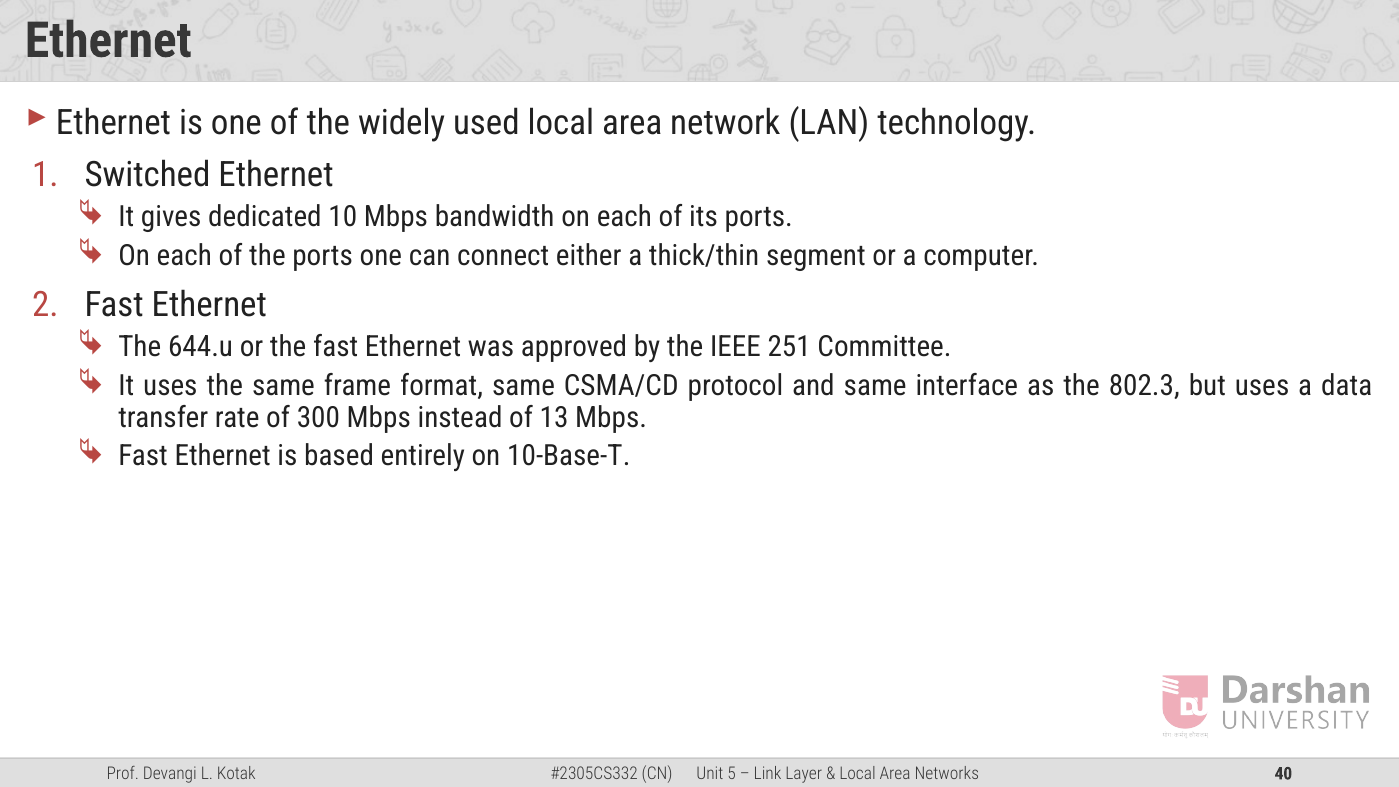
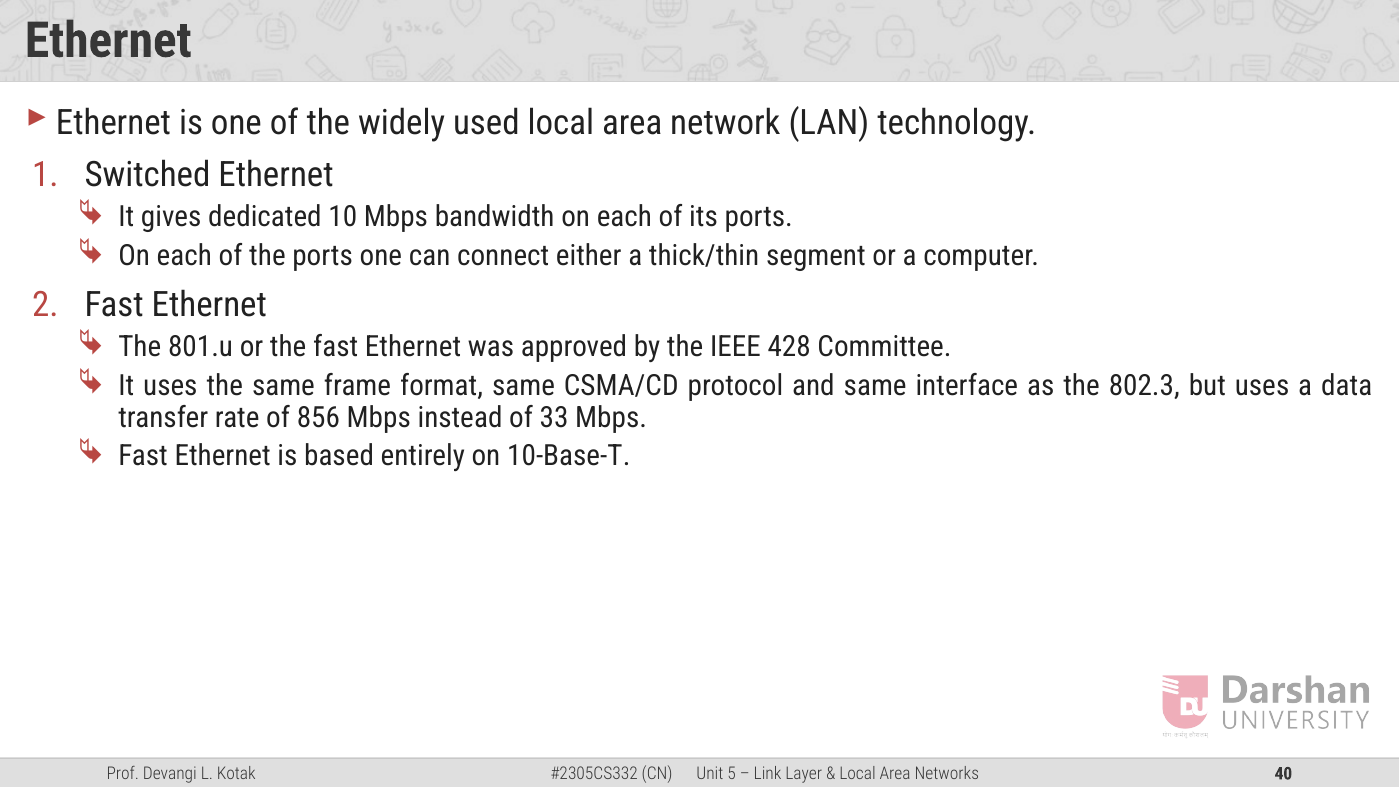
644.u: 644.u -> 801.u
251: 251 -> 428
300: 300 -> 856
13: 13 -> 33
